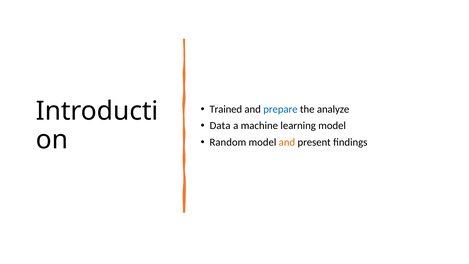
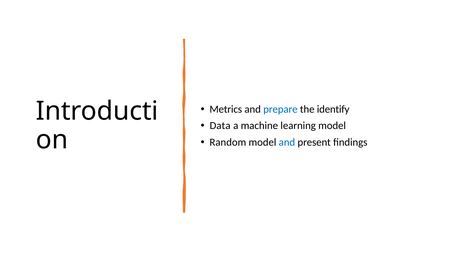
Trained: Trained -> Metrics
analyze: analyze -> identify
and at (287, 142) colour: orange -> blue
